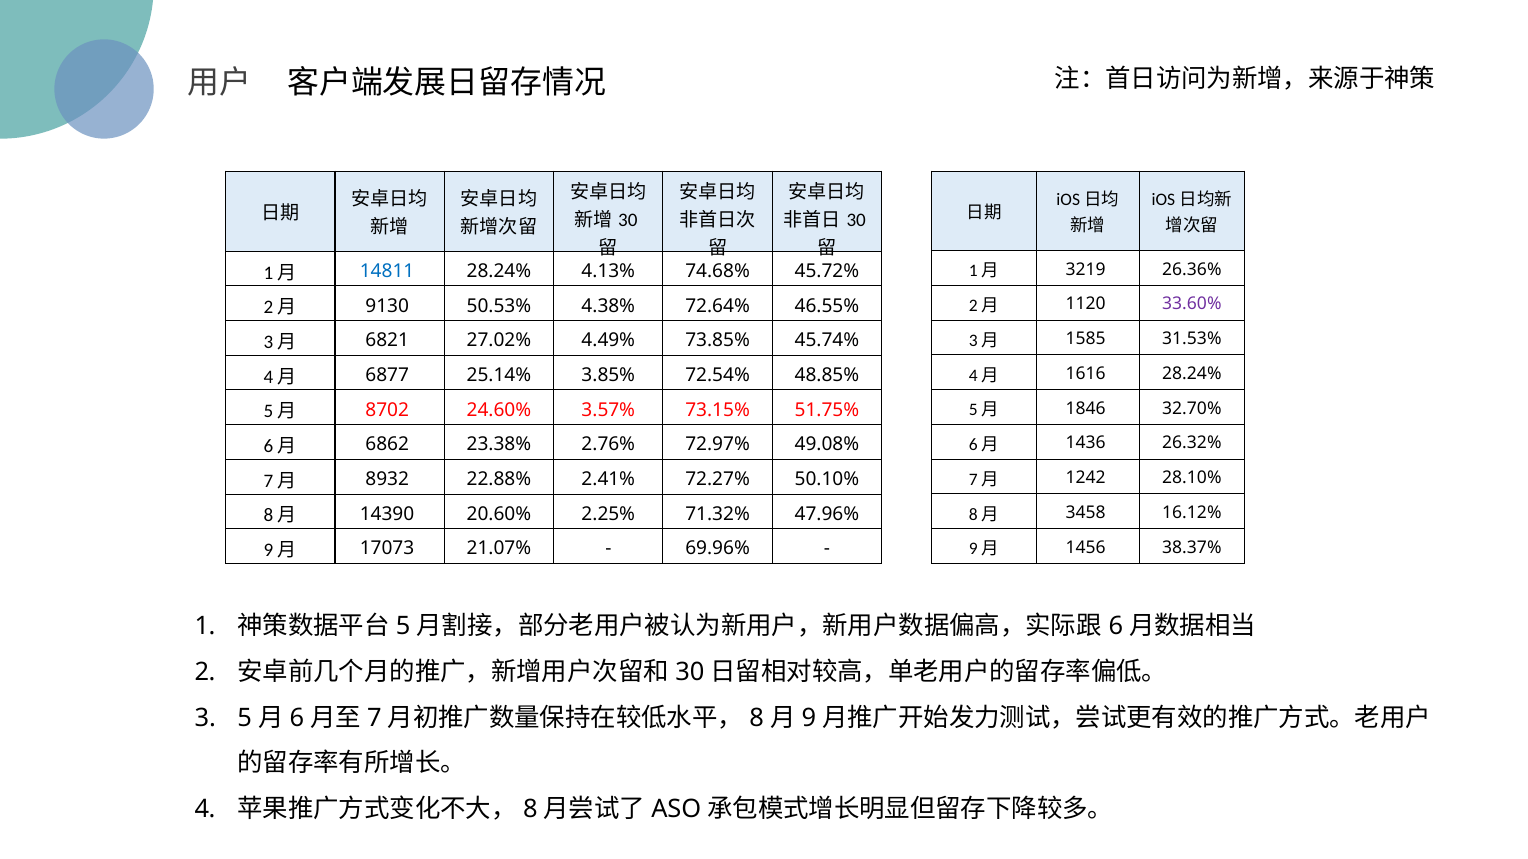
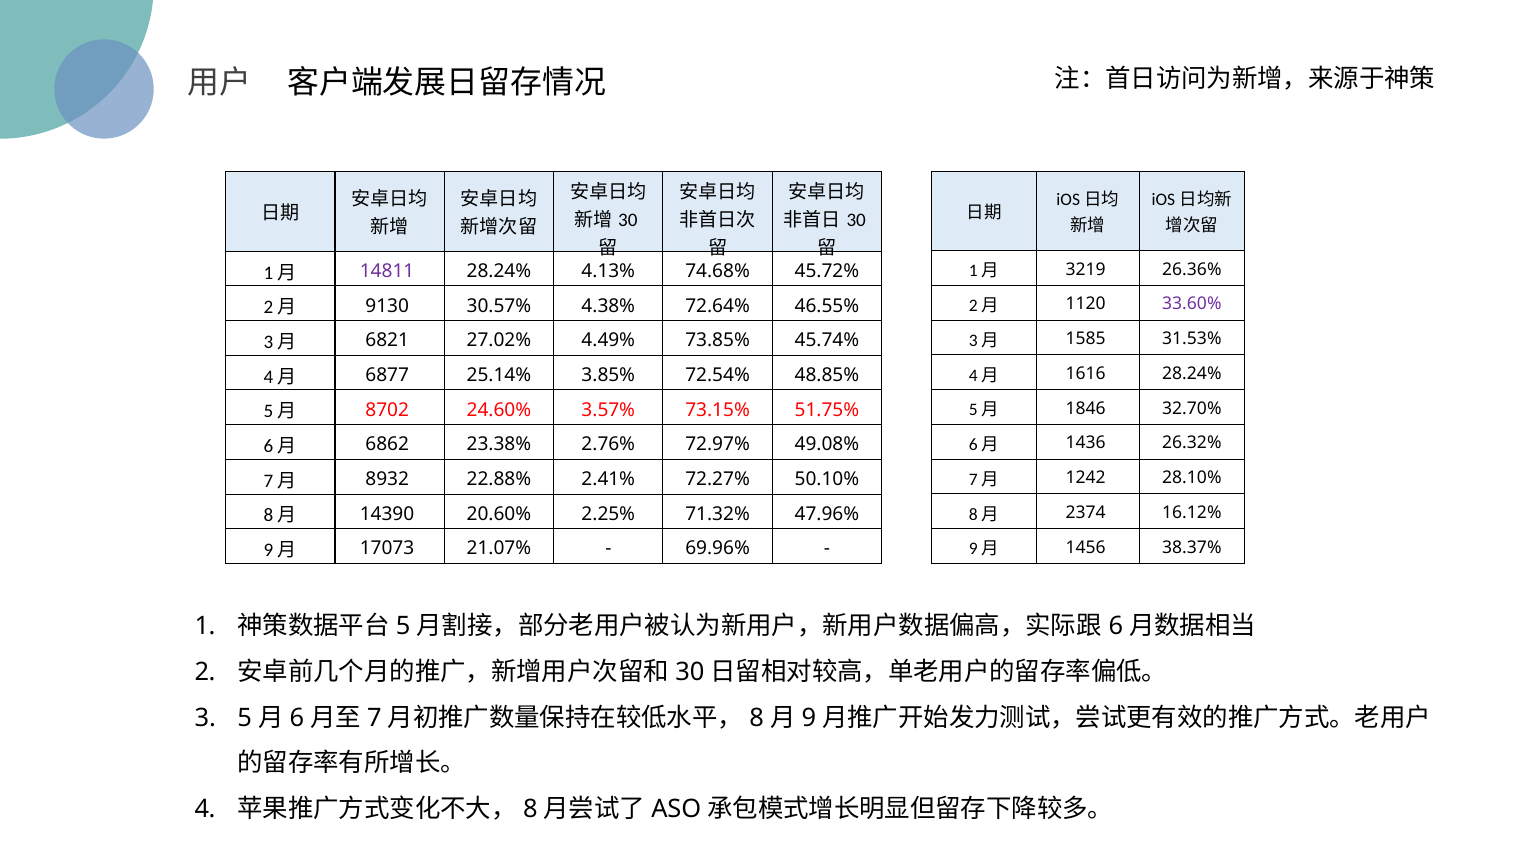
14811 colour: blue -> purple
50.53%: 50.53% -> 30.57%
3458: 3458 -> 2374
